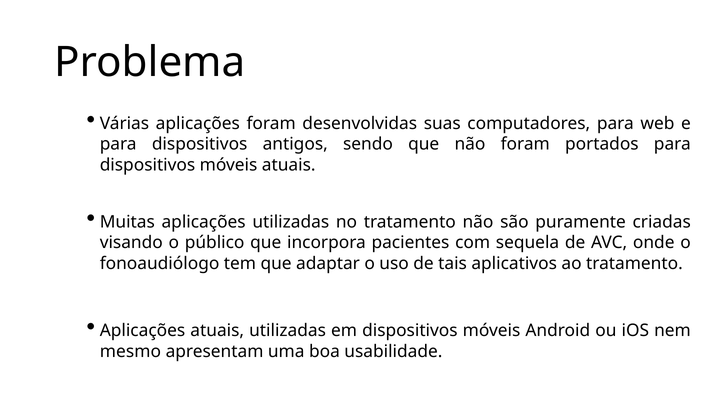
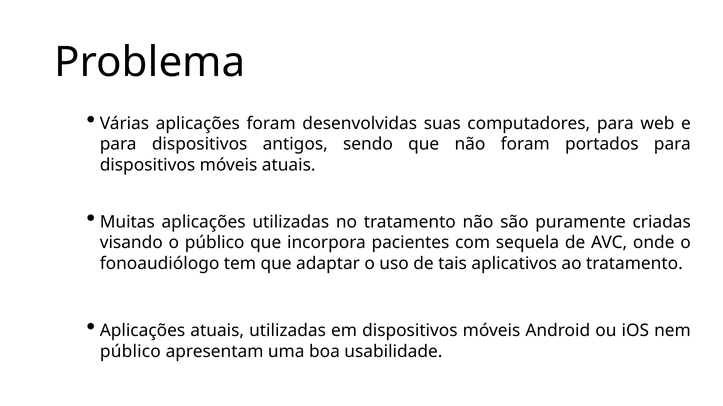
mesmo at (130, 352): mesmo -> público
